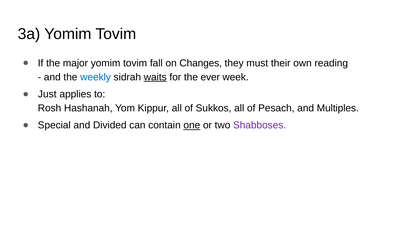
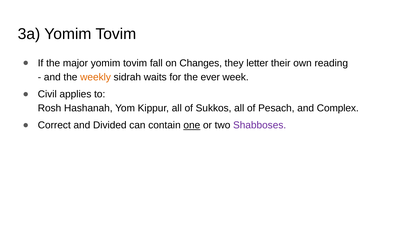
must: must -> letter
weekly colour: blue -> orange
waits underline: present -> none
Just: Just -> Civil
Multiples: Multiples -> Complex
Special: Special -> Correct
